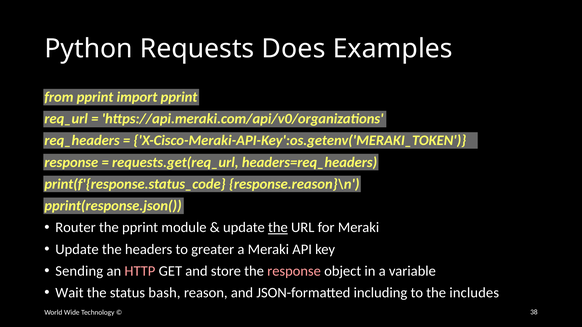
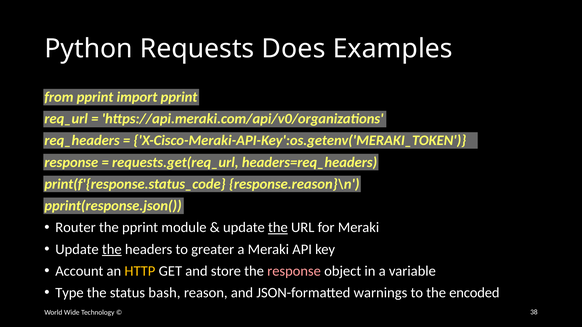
the at (112, 250) underline: none -> present
Sending: Sending -> Account
HTTP colour: pink -> yellow
Wait: Wait -> Type
including: including -> warnings
includes: includes -> encoded
